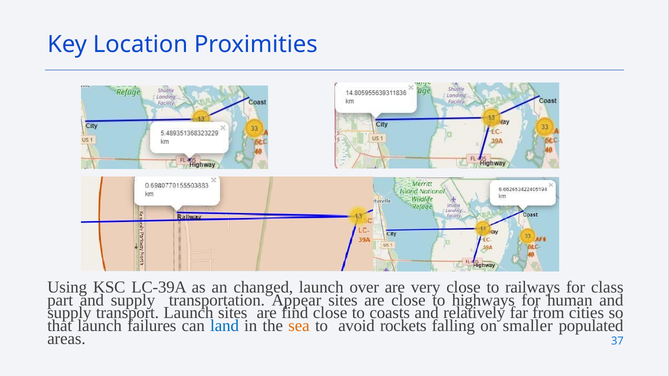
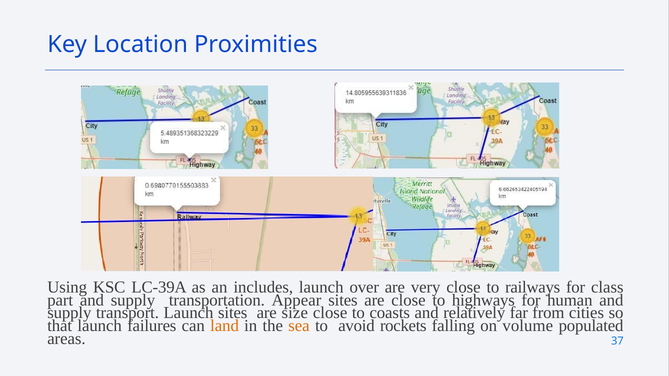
changed: changed -> includes
find: find -> size
land colour: blue -> orange
smaller: smaller -> volume
